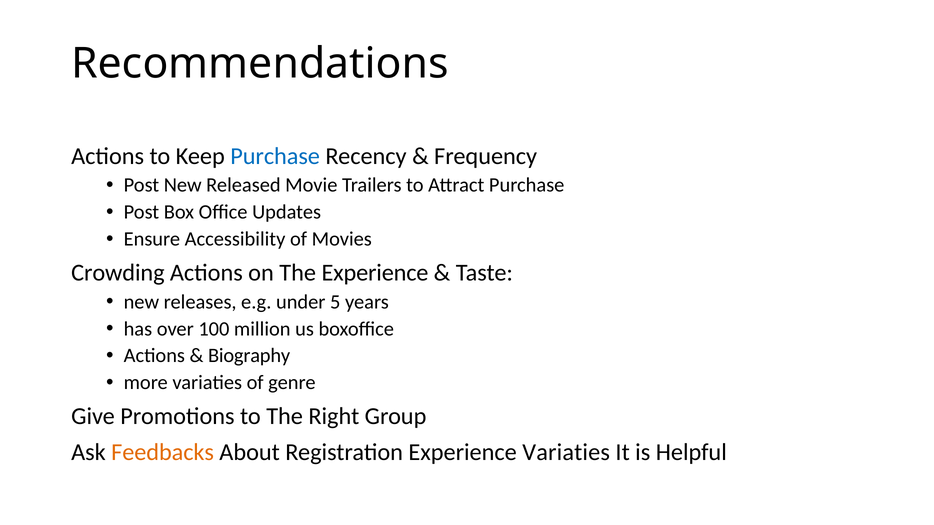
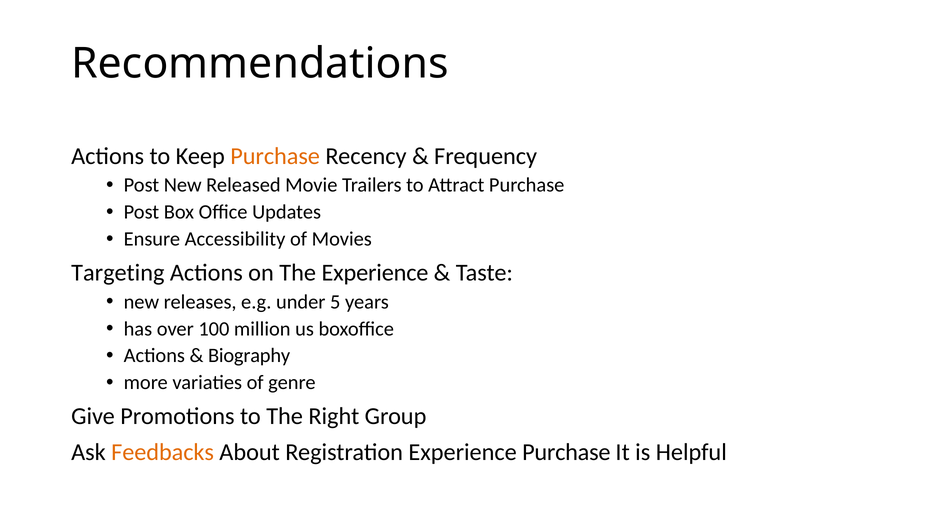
Purchase at (275, 156) colour: blue -> orange
Crowding: Crowding -> Targeting
Experience Variaties: Variaties -> Purchase
